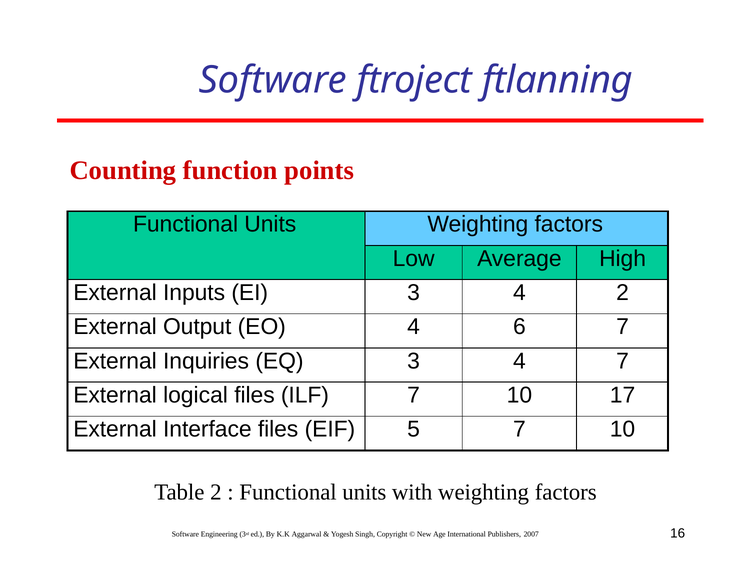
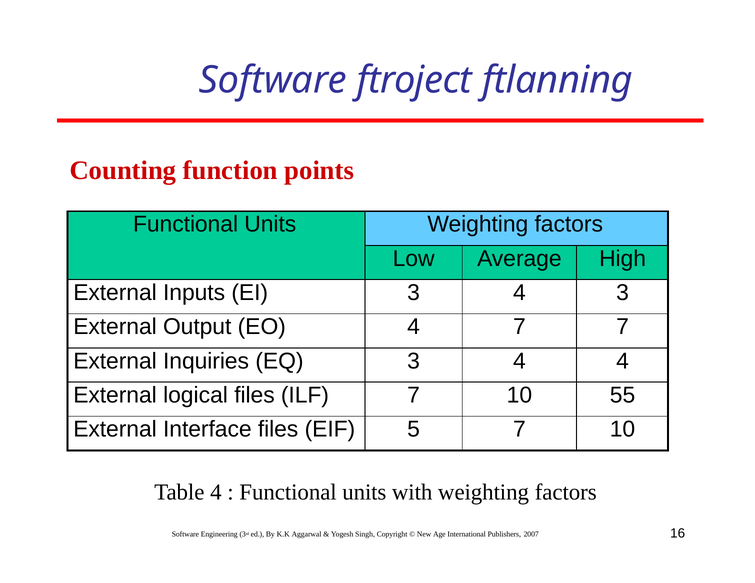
4 2: 2 -> 3
4 6: 6 -> 7
4 7: 7 -> 4
17: 17 -> 55
Table 2: 2 -> 4
